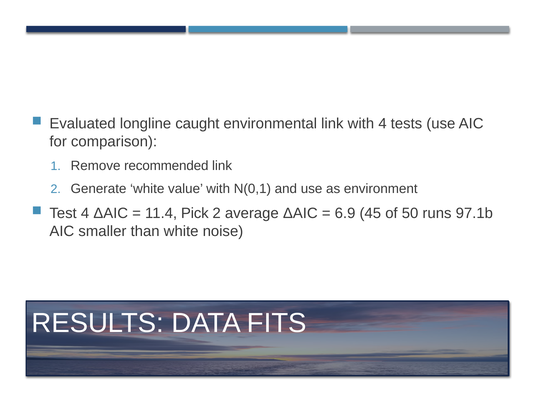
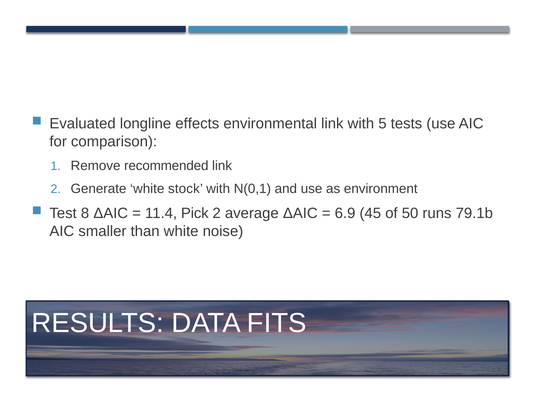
caught: caught -> effects
with 4: 4 -> 5
value: value -> stock
Test 4: 4 -> 8
97.1b: 97.1b -> 79.1b
